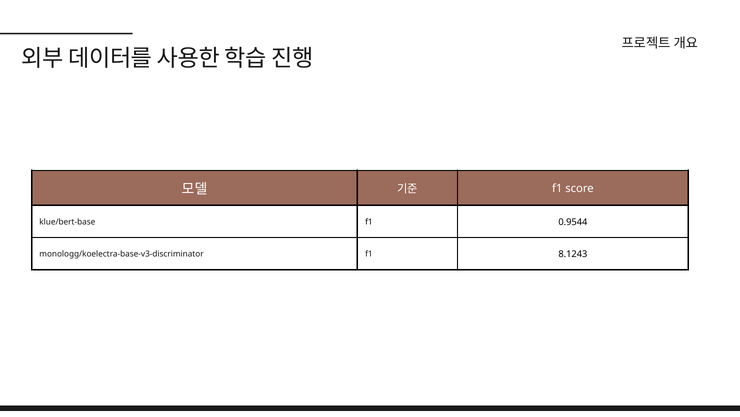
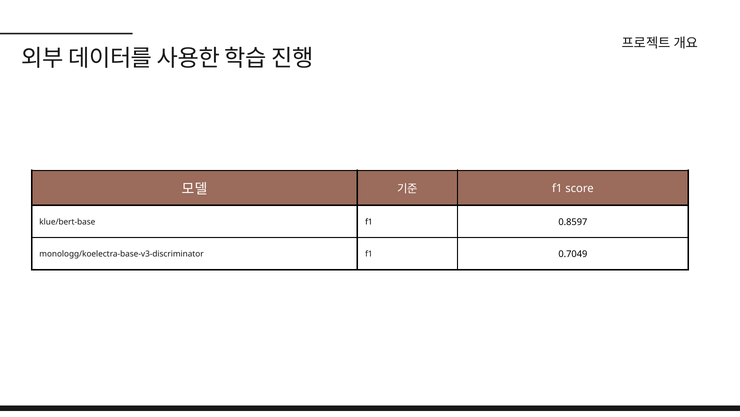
0.9544: 0.9544 -> 0.8597
8.1243: 8.1243 -> 0.7049
